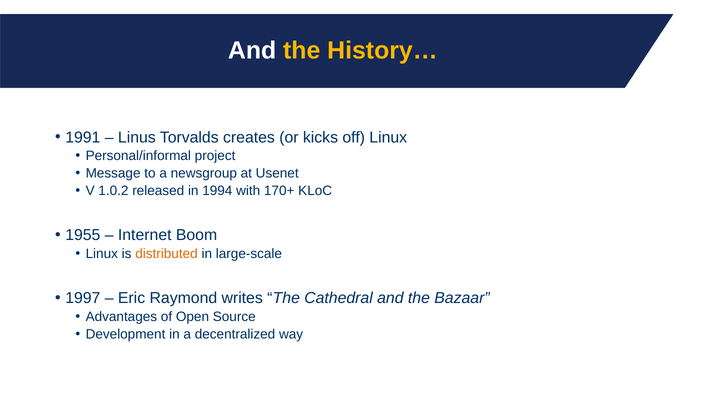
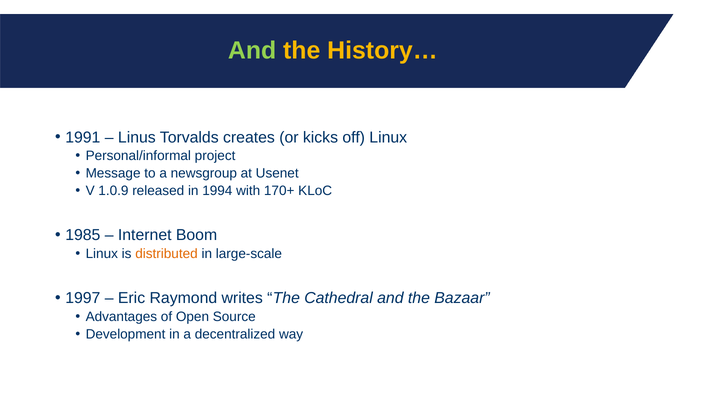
And at (252, 51) colour: white -> light green
1.0.2: 1.0.2 -> 1.0.9
1955: 1955 -> 1985
